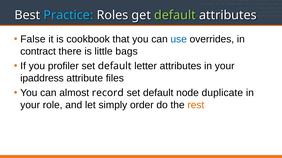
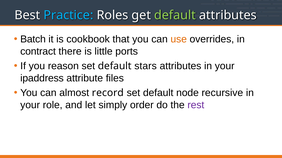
False: False -> Batch
use colour: blue -> orange
bags: bags -> ports
profiler: profiler -> reason
letter: letter -> stars
duplicate: duplicate -> recursive
rest colour: orange -> purple
